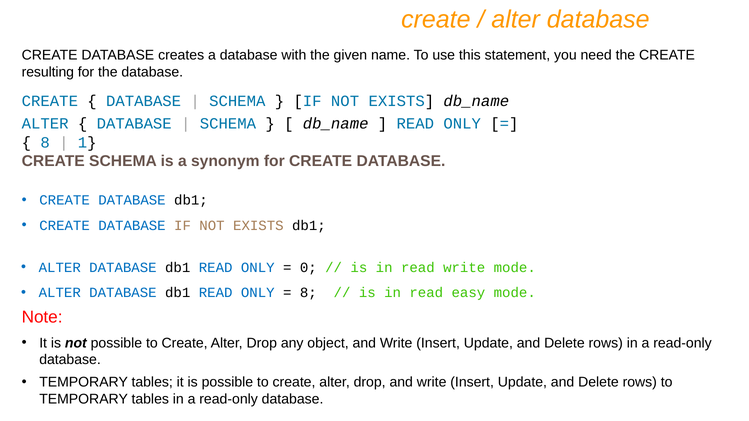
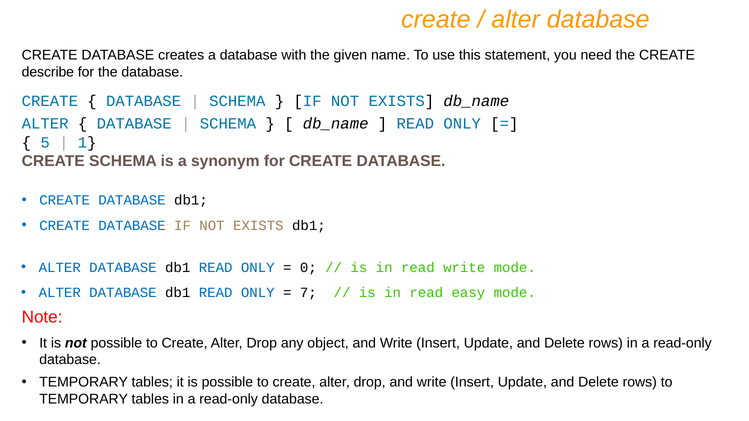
resulting: resulting -> describe
8 at (45, 143): 8 -> 5
8 at (308, 293): 8 -> 7
